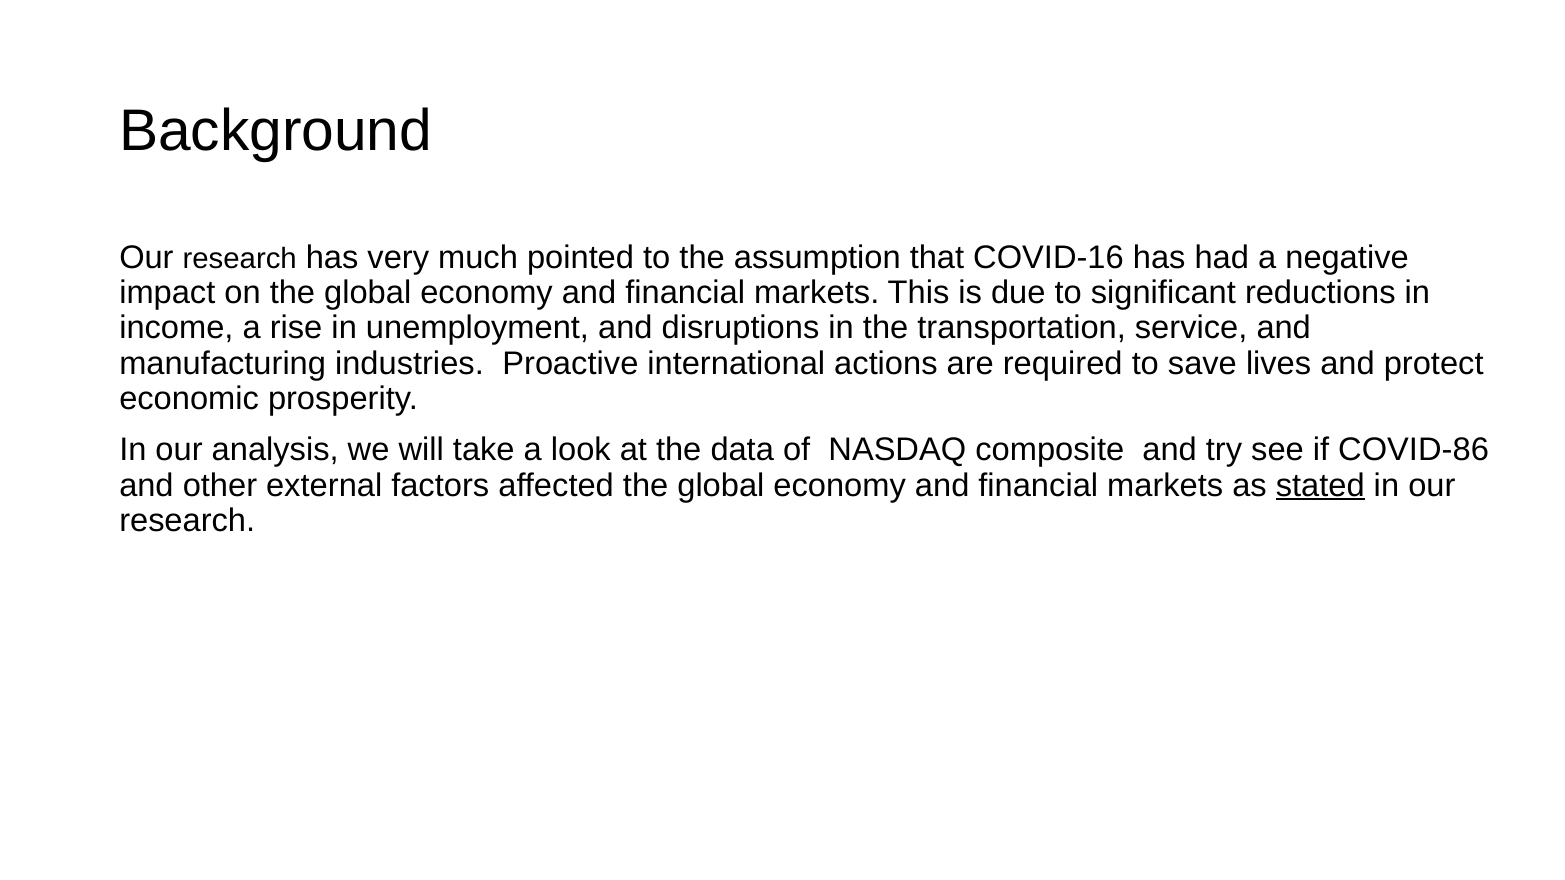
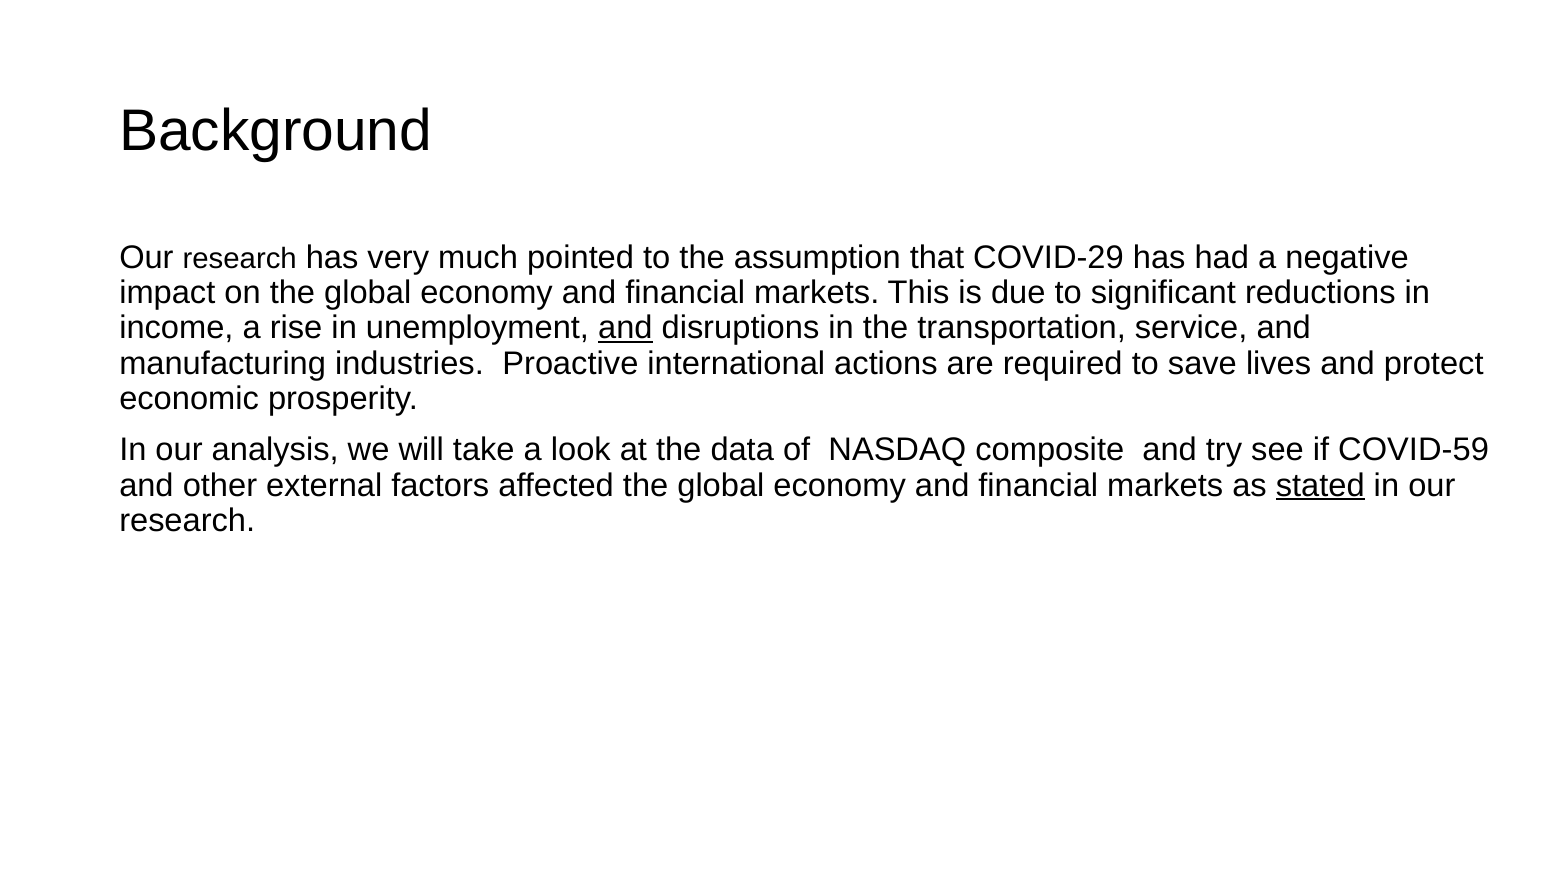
COVID-16: COVID-16 -> COVID-29
and at (625, 328) underline: none -> present
COVID-86: COVID-86 -> COVID-59
